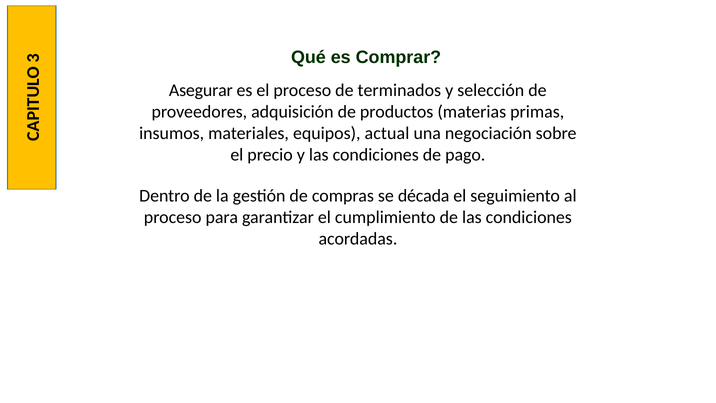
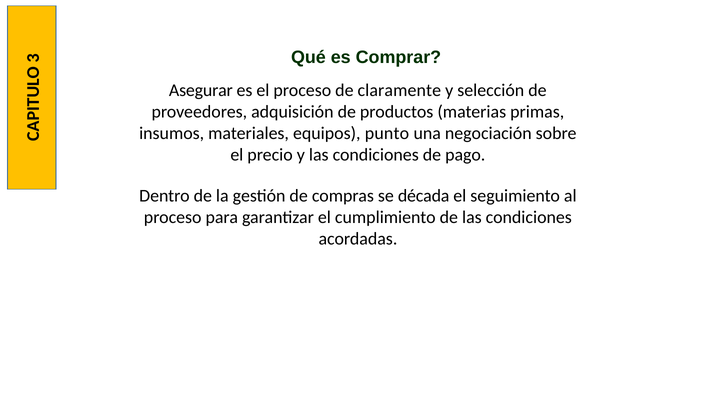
terminados: terminados -> claramente
actual: actual -> punto
